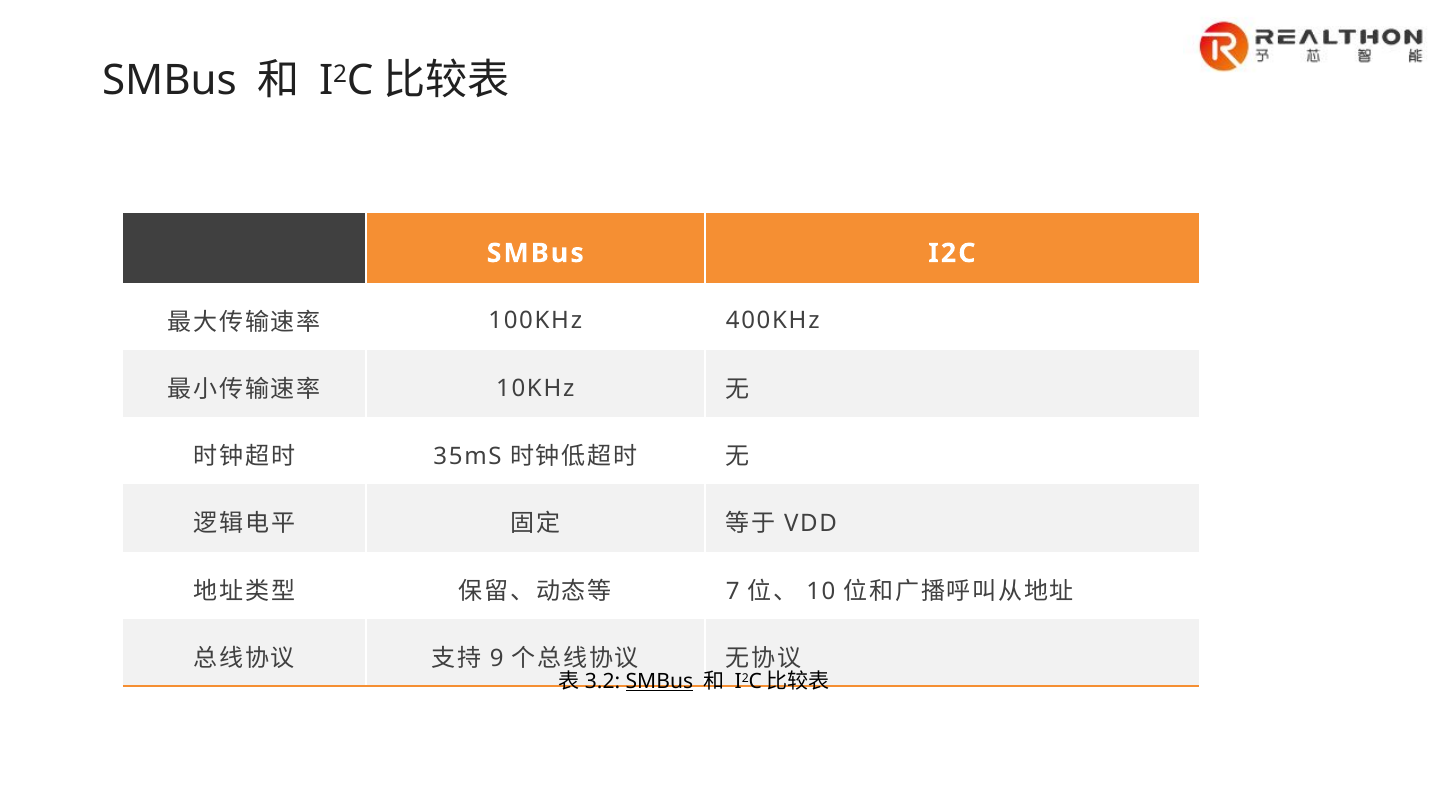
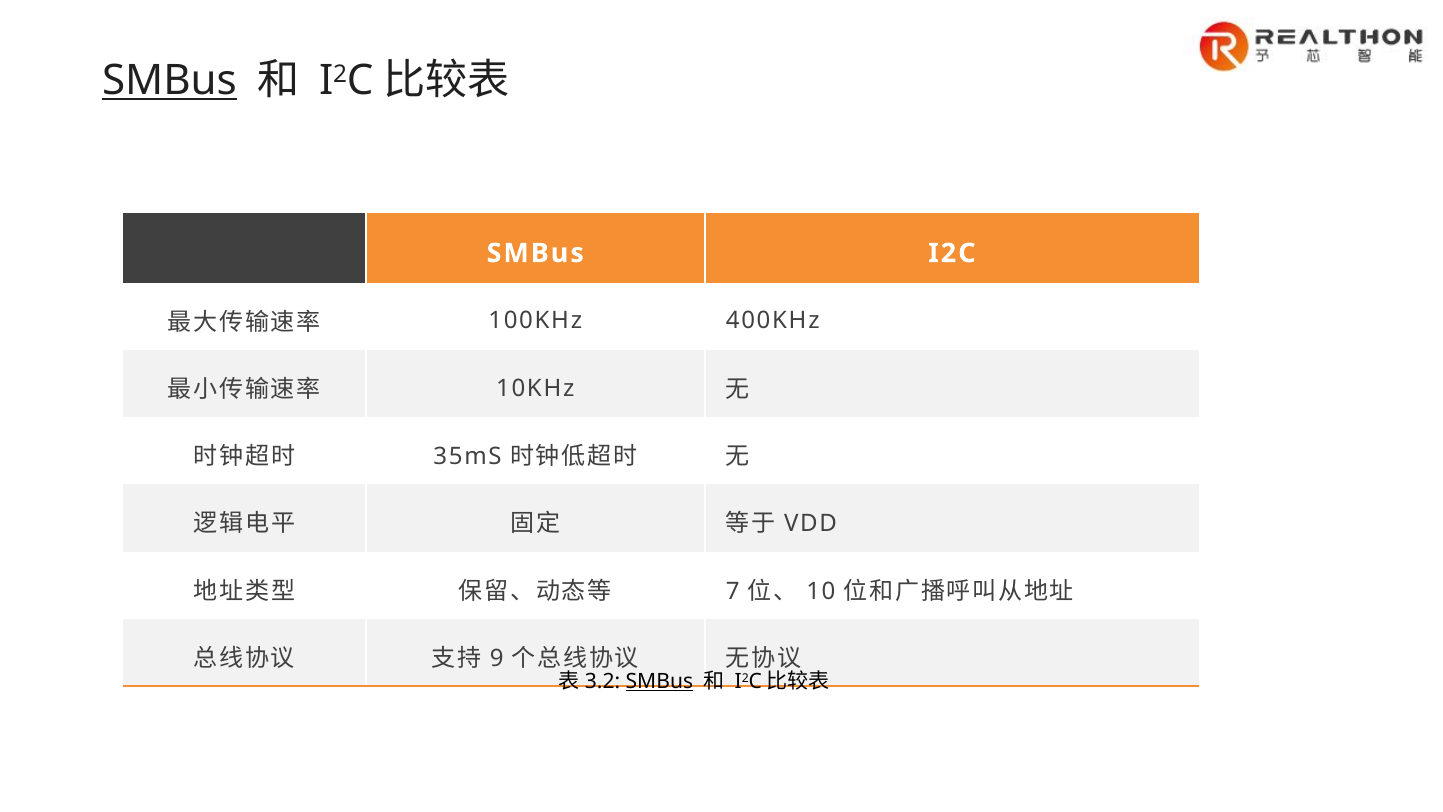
SMBus at (169, 81) underline: none -> present
